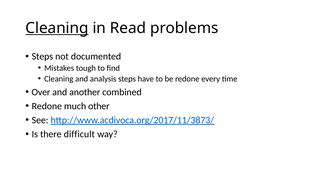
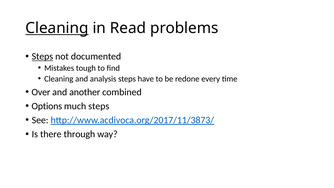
Steps at (42, 56) underline: none -> present
Redone at (47, 106): Redone -> Options
much other: other -> steps
difficult: difficult -> through
